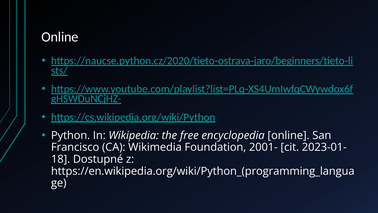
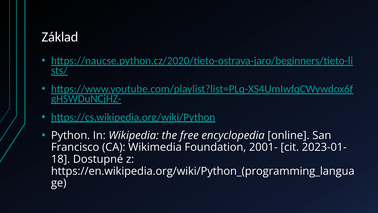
Online at (60, 37): Online -> Základ
